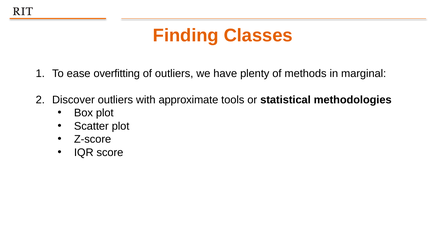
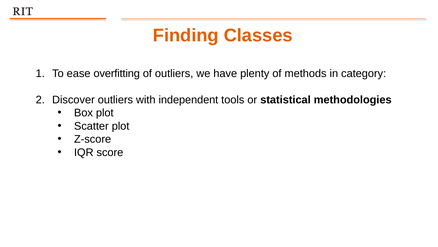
marginal: marginal -> category
approximate: approximate -> independent
